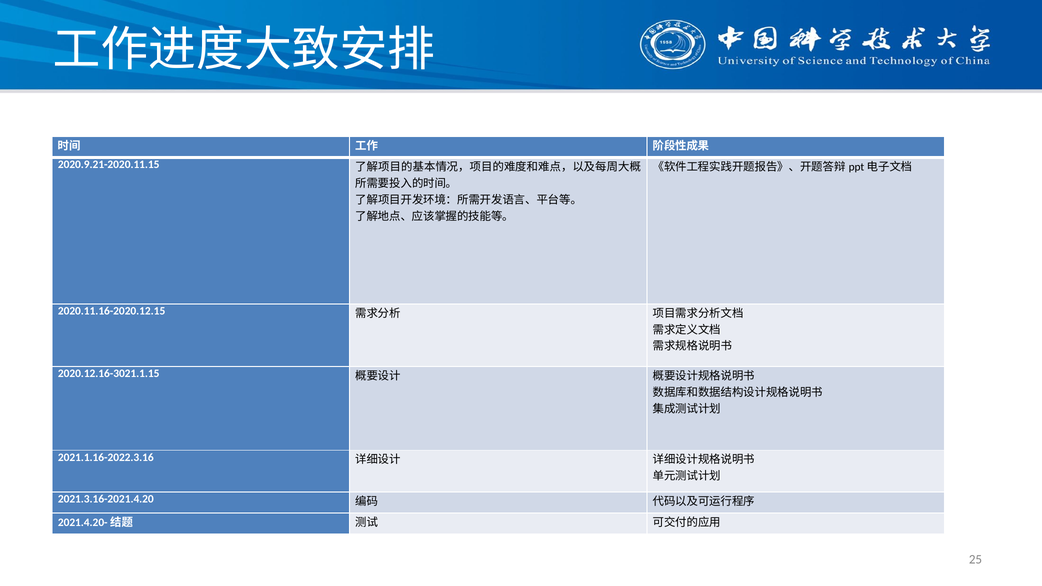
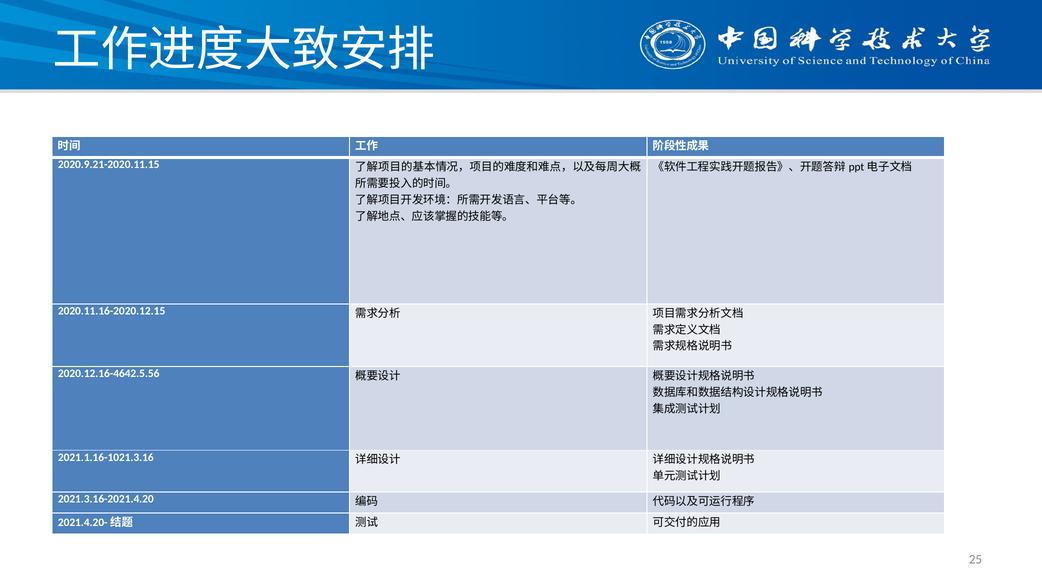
2020.12.16-3021.1.15: 2020.12.16-3021.1.15 -> 2020.12.16-4642.5.56
2021.1.16-2022.3.16: 2021.1.16-2022.3.16 -> 2021.1.16-1021.3.16
